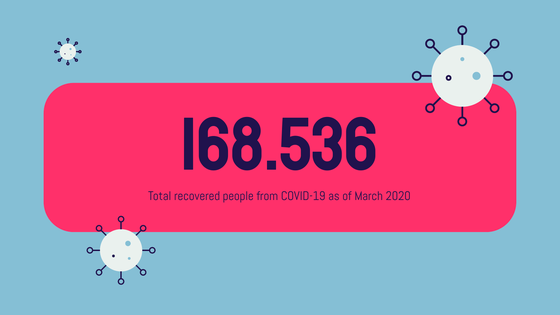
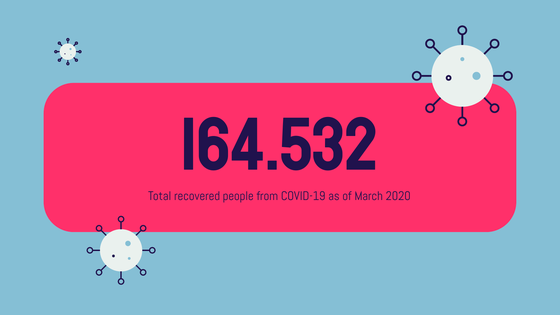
168.536: 168.536 -> 164.532
